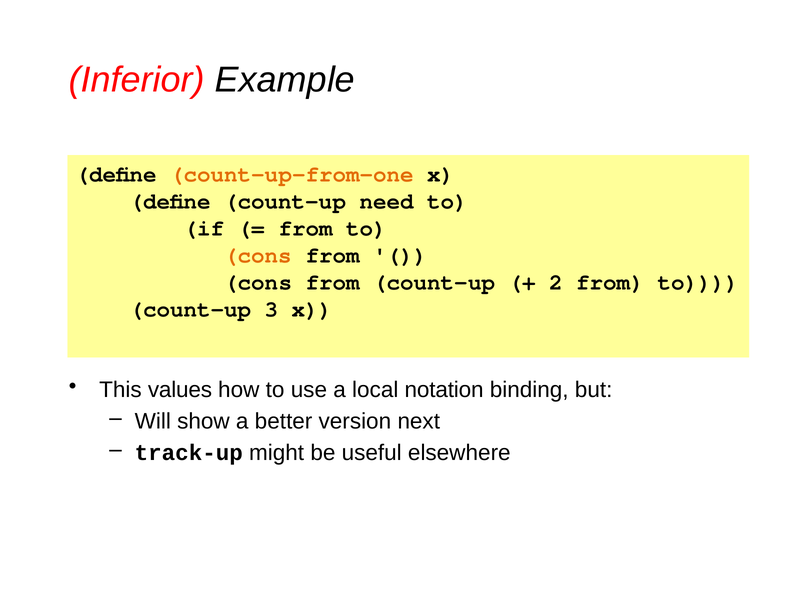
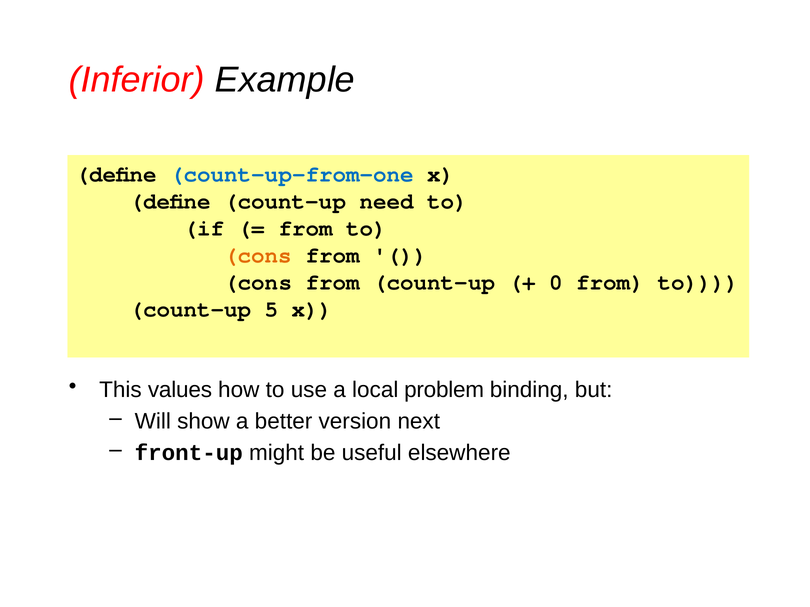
count-up-from-one colour: orange -> blue
2: 2 -> 0
3: 3 -> 5
notation: notation -> problem
track-up: track-up -> front-up
